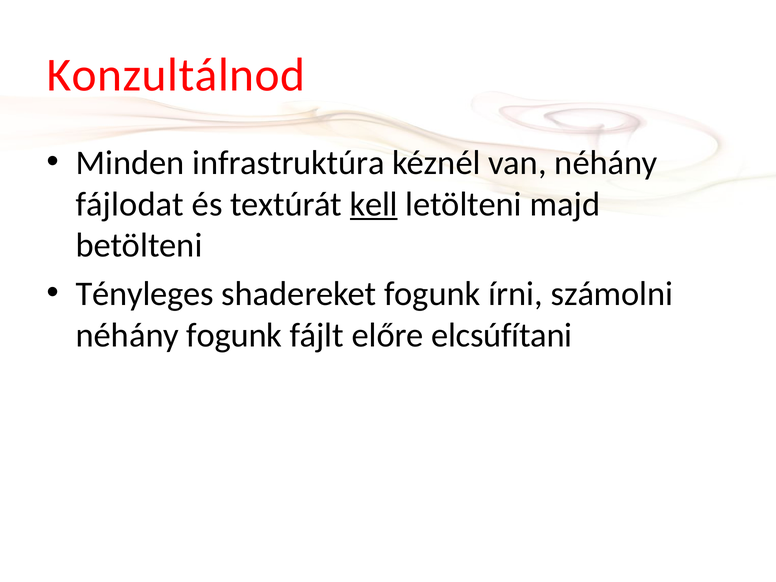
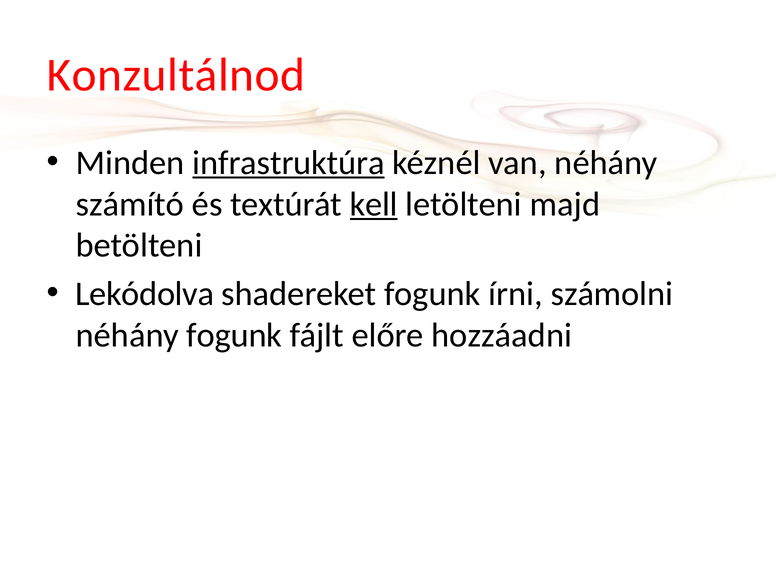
infrastruktúra underline: none -> present
fájlodat: fájlodat -> számító
Tényleges: Tényleges -> Lekódolva
elcsúfítani: elcsúfítani -> hozzáadni
